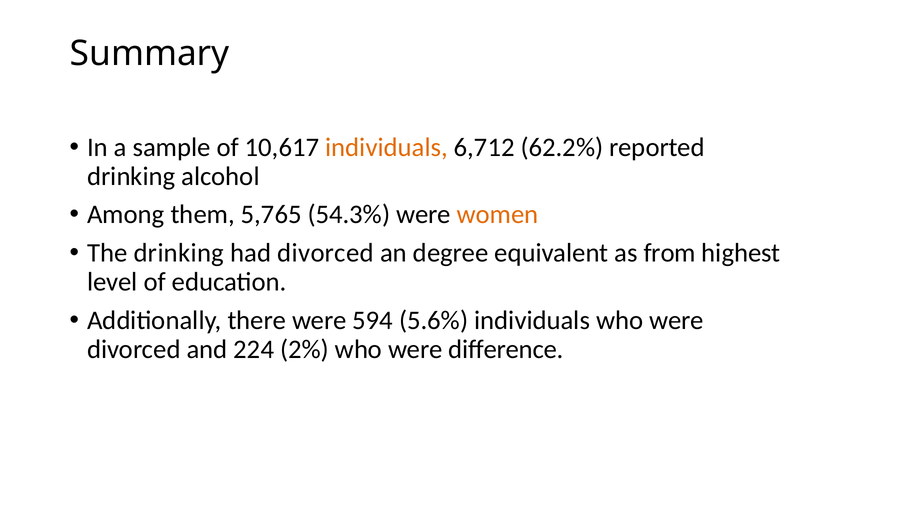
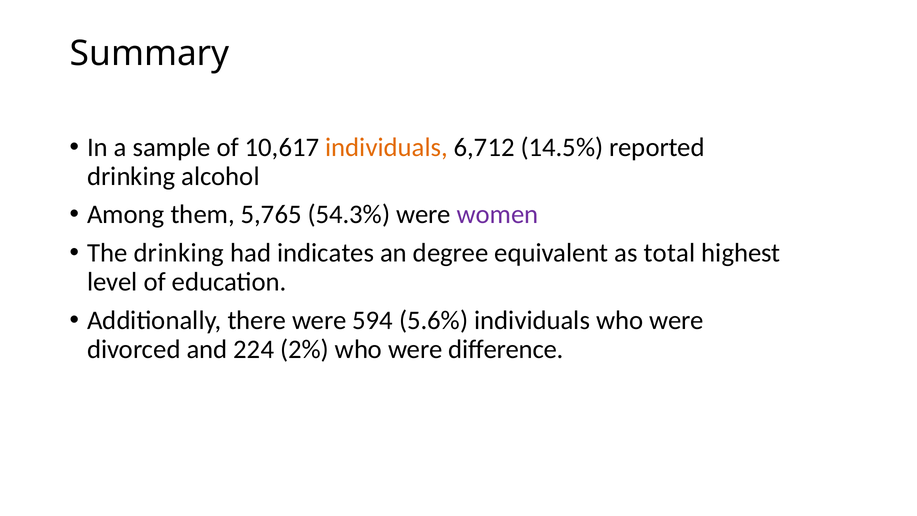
62.2%: 62.2% -> 14.5%
women colour: orange -> purple
had divorced: divorced -> indicates
from: from -> total
